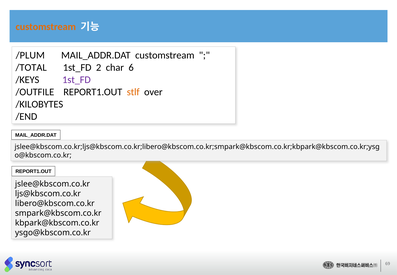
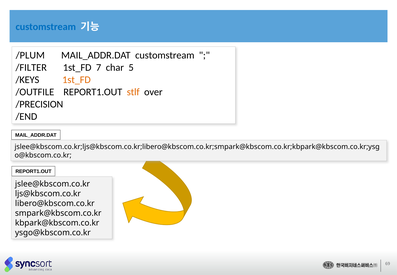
customstream at (46, 27) colour: orange -> blue
/TOTAL: /TOTAL -> /FILTER
2: 2 -> 7
6: 6 -> 5
1st_FD at (77, 80) colour: purple -> orange
/KILOBYTES: /KILOBYTES -> /PRECISION
